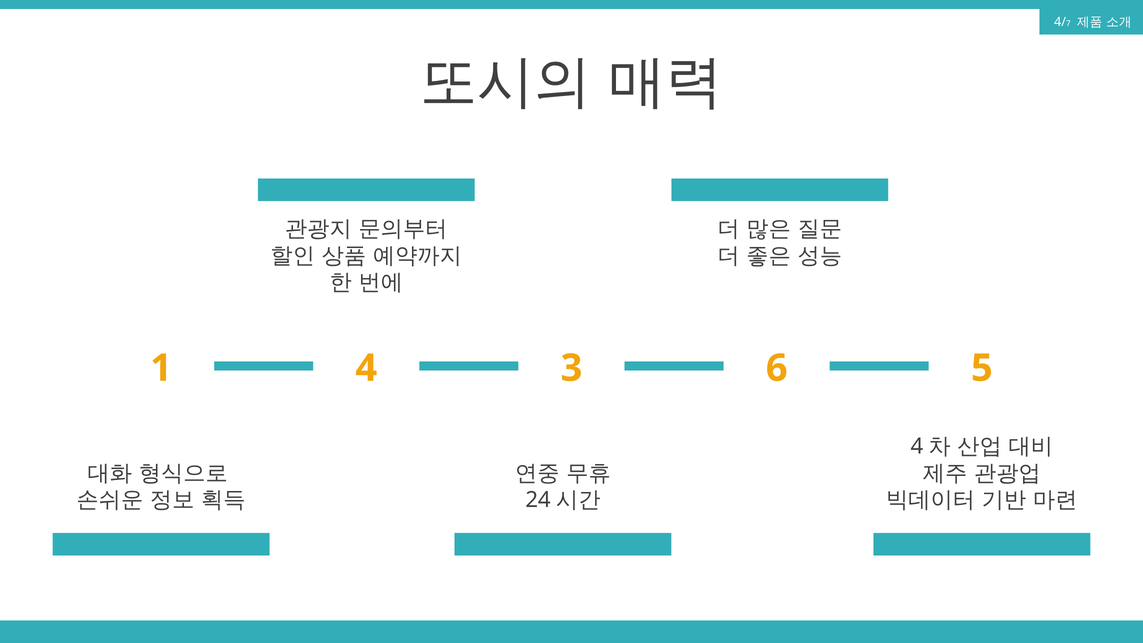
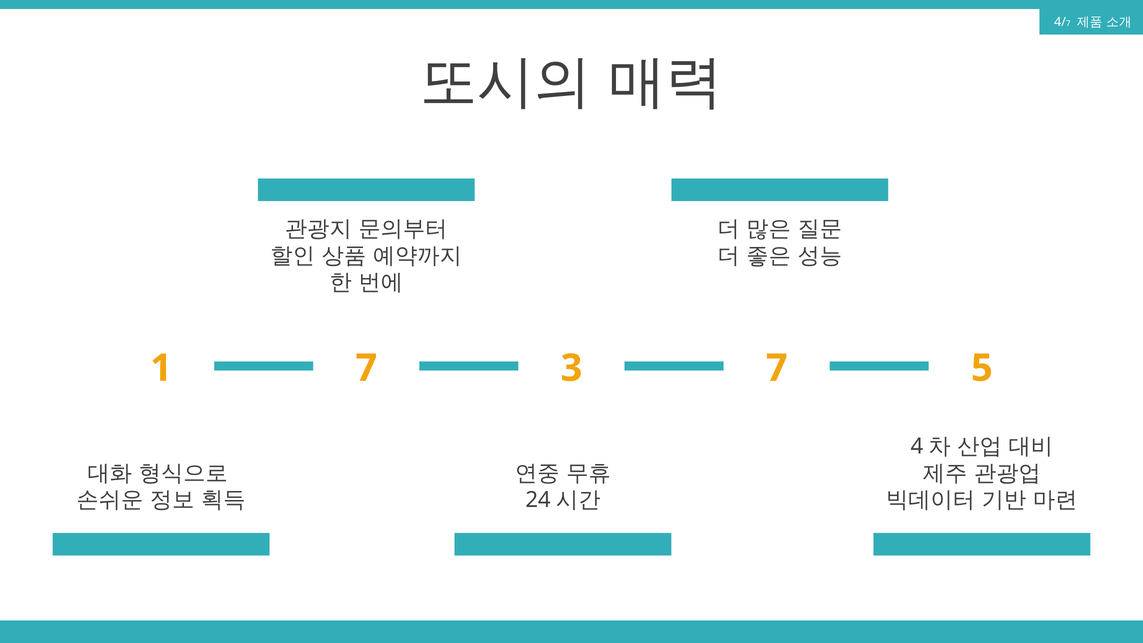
1 4: 4 -> 7
3 6: 6 -> 7
